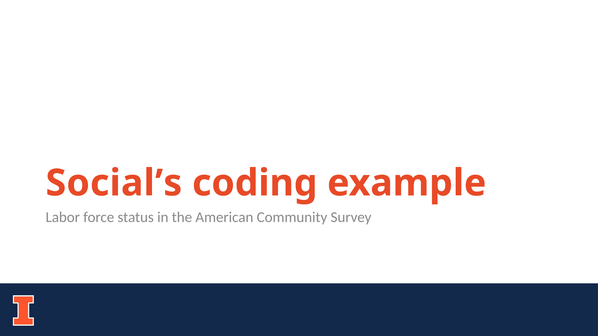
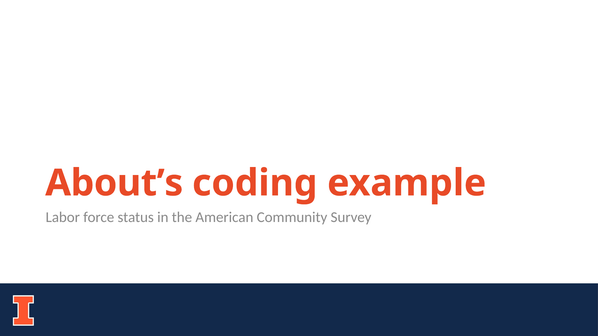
Social’s: Social’s -> About’s
